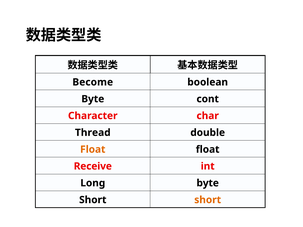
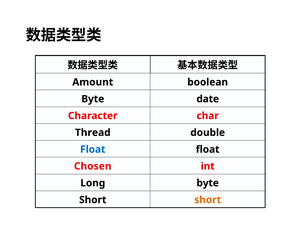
Become: Become -> Amount
cont: cont -> date
Float at (93, 150) colour: orange -> blue
Receive: Receive -> Chosen
